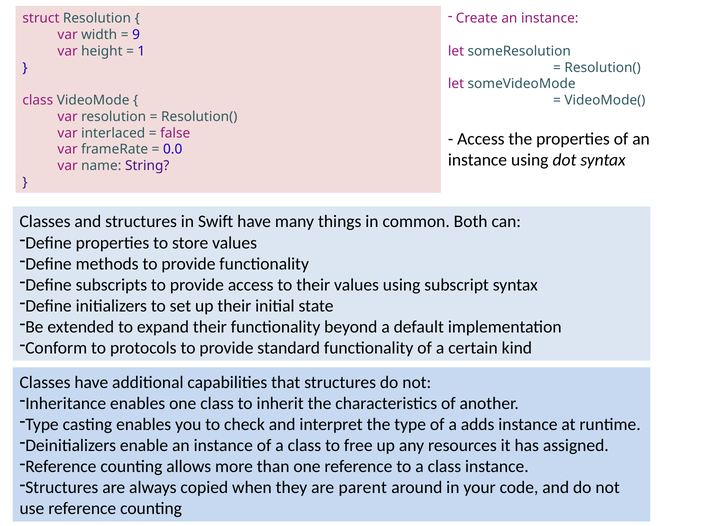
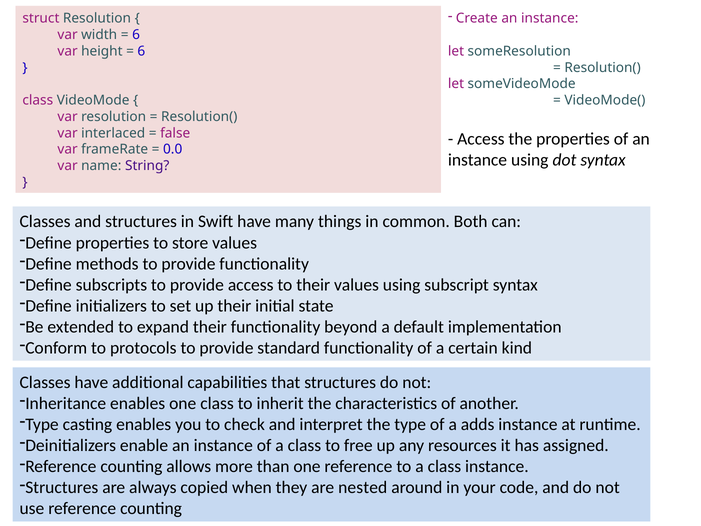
9 at (136, 35): 9 -> 6
1 at (141, 51): 1 -> 6
parent: parent -> nested
